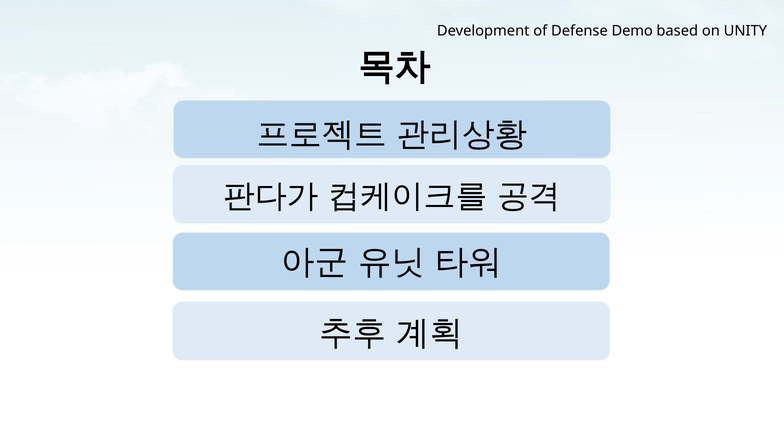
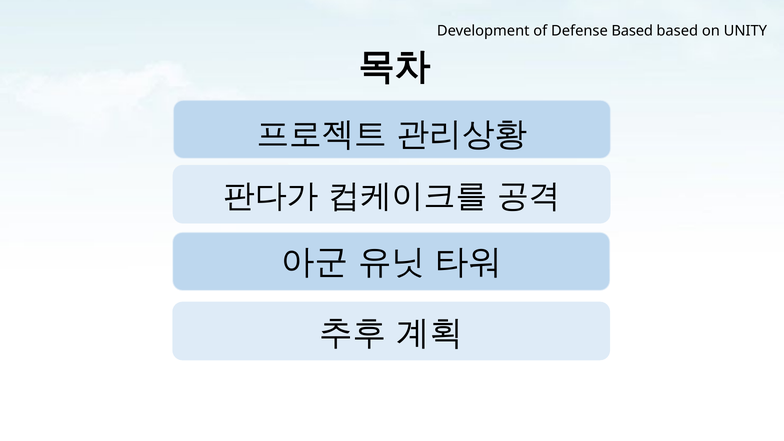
Defense Demo: Demo -> Based
